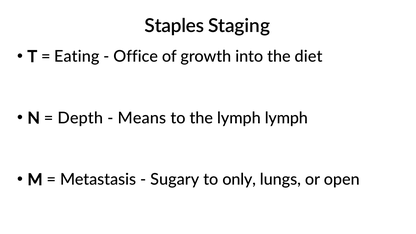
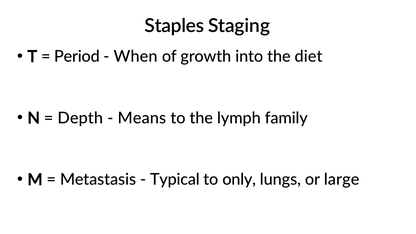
Eating: Eating -> Period
Office: Office -> When
lymph lymph: lymph -> family
Sugary: Sugary -> Typical
open: open -> large
